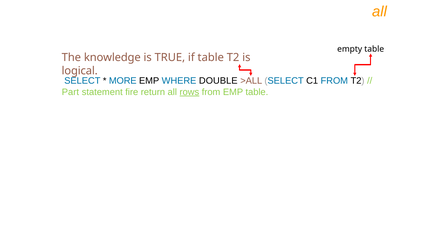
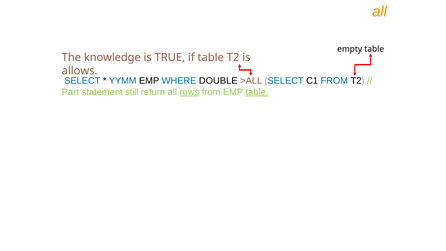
logical: logical -> allows
MORE: MORE -> YYMM
fire: fire -> still
table at (257, 92) underline: none -> present
